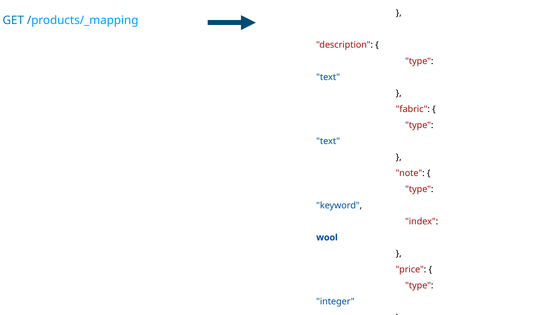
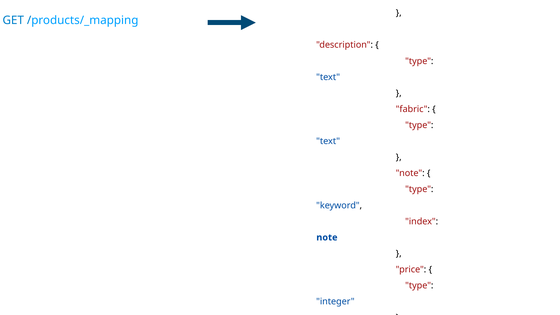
wool at (327, 237): wool -> note
